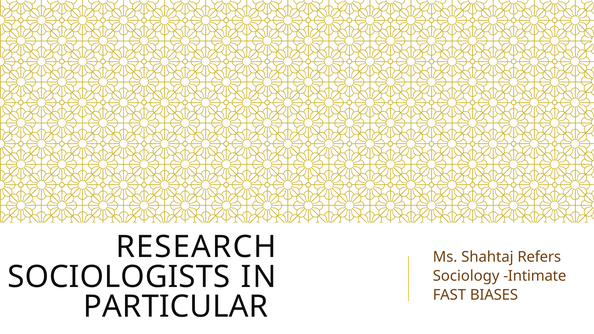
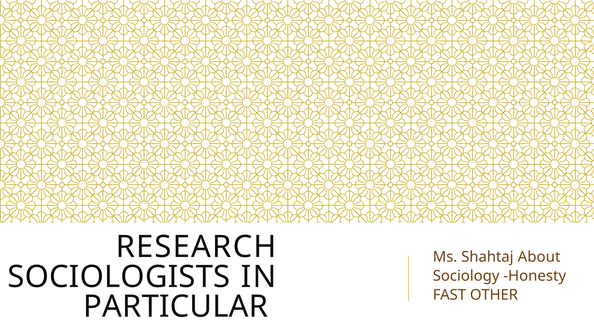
Refers: Refers -> About
Intimate: Intimate -> Honesty
BIASES: BIASES -> OTHER
